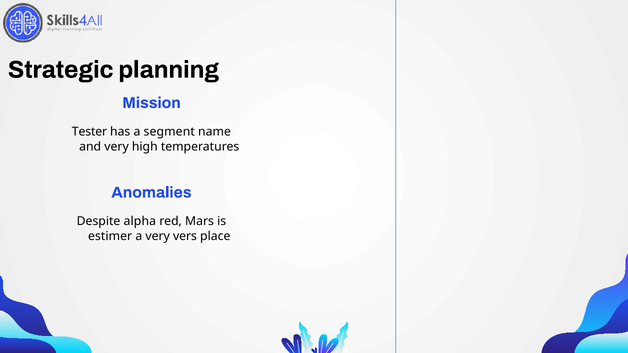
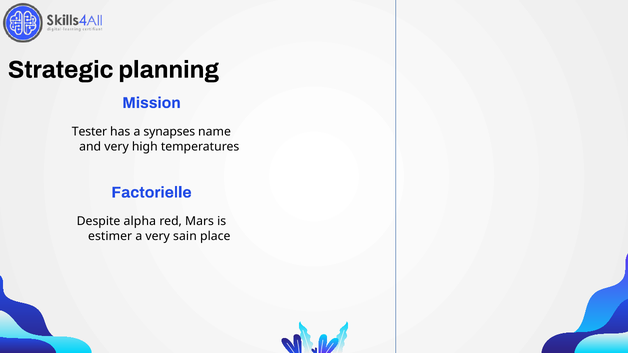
segment: segment -> synapses
Anomalies: Anomalies -> Factorielle
vers: vers -> sain
